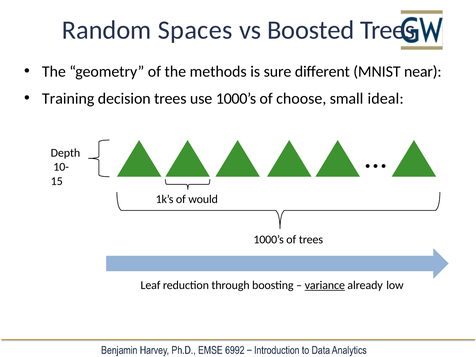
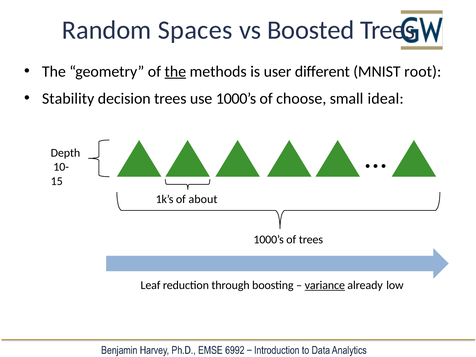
the at (175, 71) underline: none -> present
sure: sure -> user
near: near -> root
Training: Training -> Stability
would: would -> about
